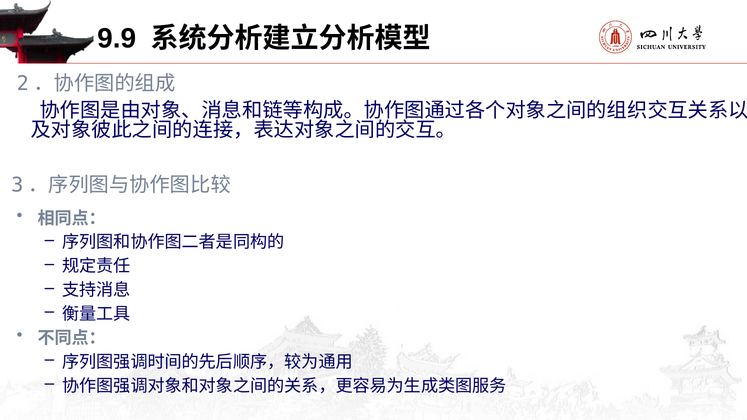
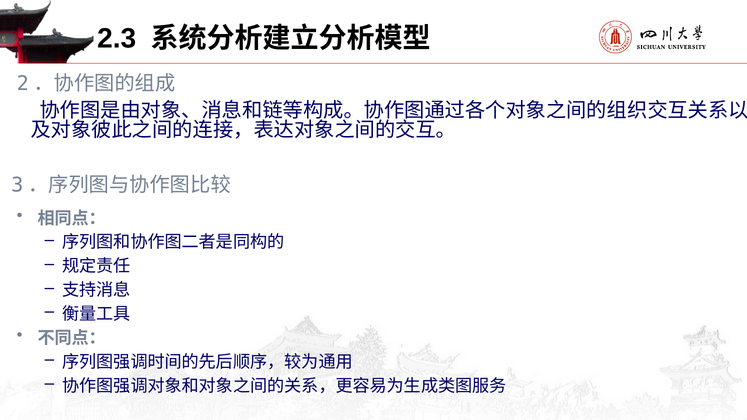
9.9: 9.9 -> 2.3
